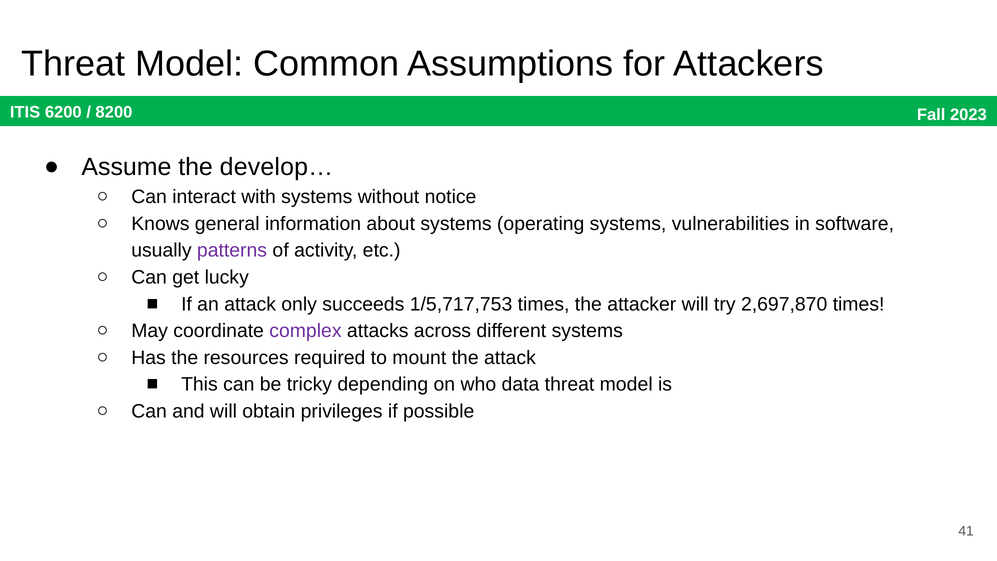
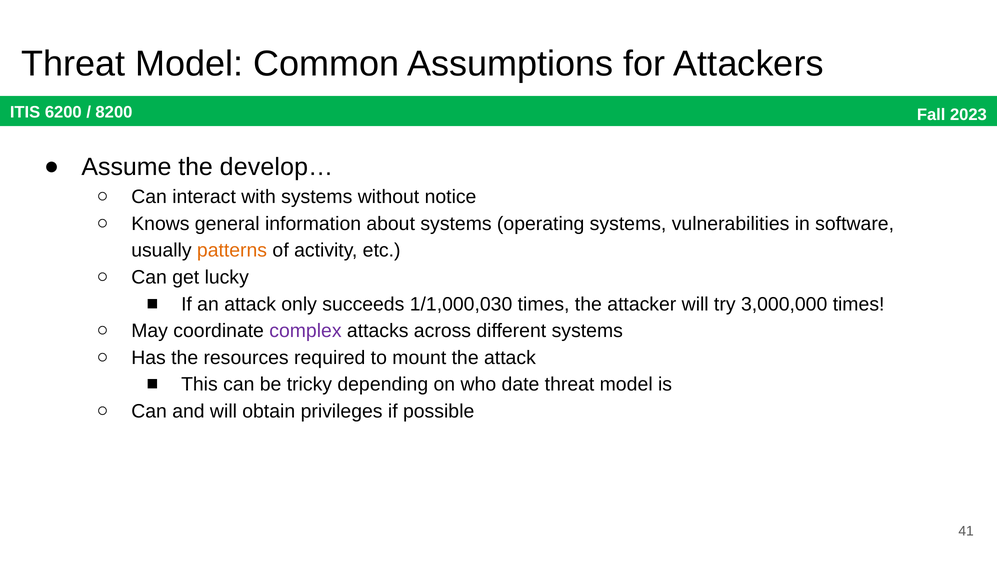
patterns colour: purple -> orange
1/5,717,753: 1/5,717,753 -> 1/1,000,030
2,697,870: 2,697,870 -> 3,000,000
data: data -> date
